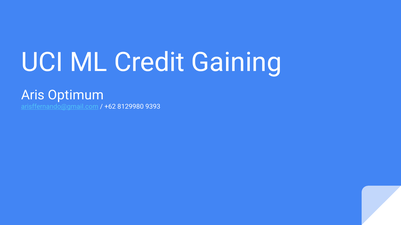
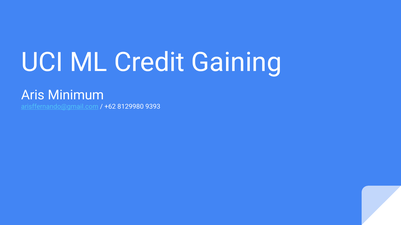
Optimum: Optimum -> Minimum
